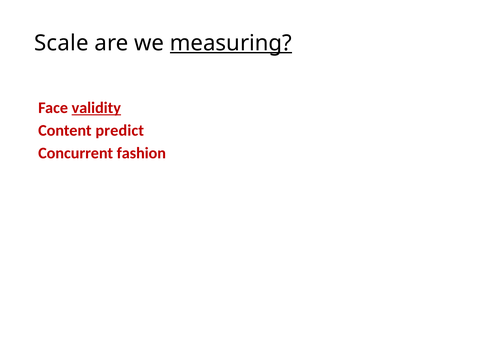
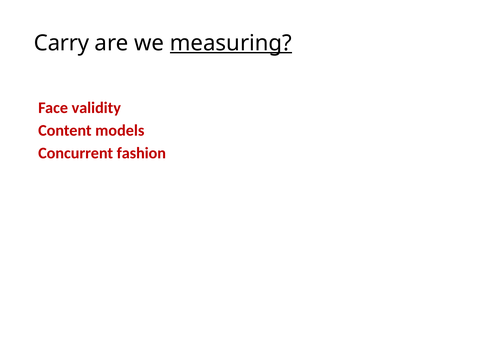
Scale: Scale -> Carry
validity underline: present -> none
predict: predict -> models
